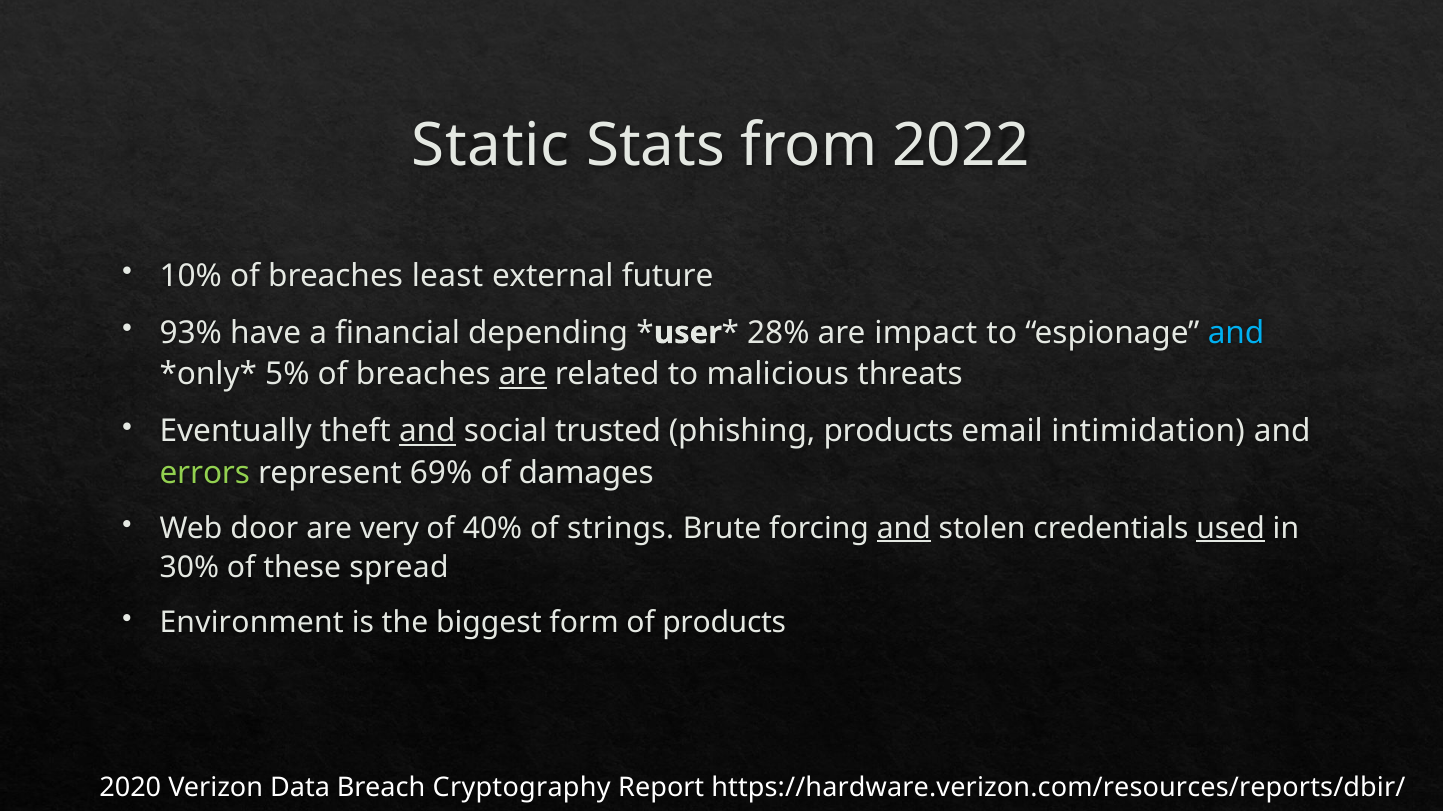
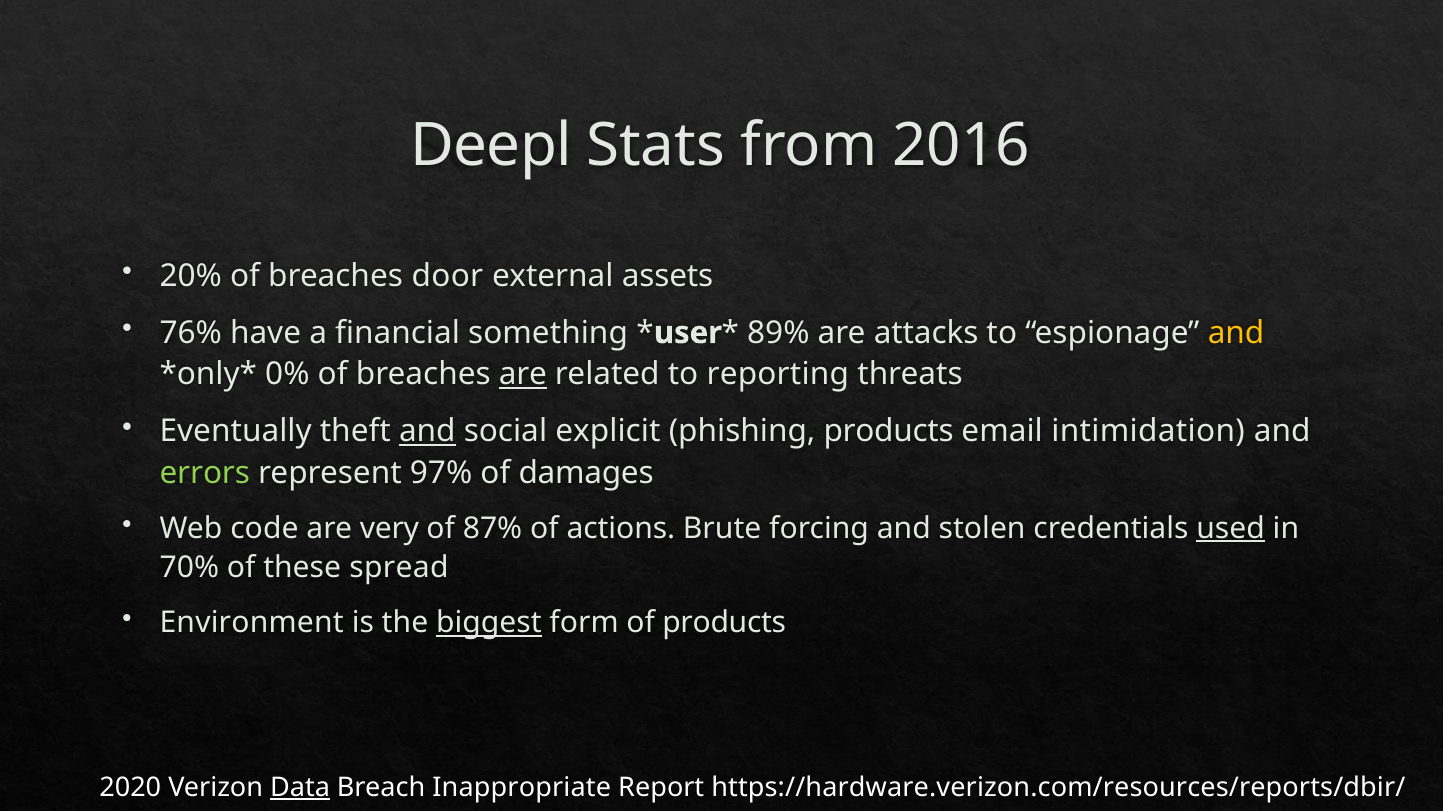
Static: Static -> Deepl
2022: 2022 -> 2016
10%: 10% -> 20%
least: least -> door
future: future -> assets
93%: 93% -> 76%
depending: depending -> something
28%: 28% -> 89%
impact: impact -> attacks
and at (1236, 333) colour: light blue -> yellow
5%: 5% -> 0%
malicious: malicious -> reporting
trusted: trusted -> explicit
69%: 69% -> 97%
door: door -> code
40%: 40% -> 87%
strings: strings -> actions
and at (904, 529) underline: present -> none
30%: 30% -> 70%
biggest underline: none -> present
Data underline: none -> present
Cryptography: Cryptography -> Inappropriate
